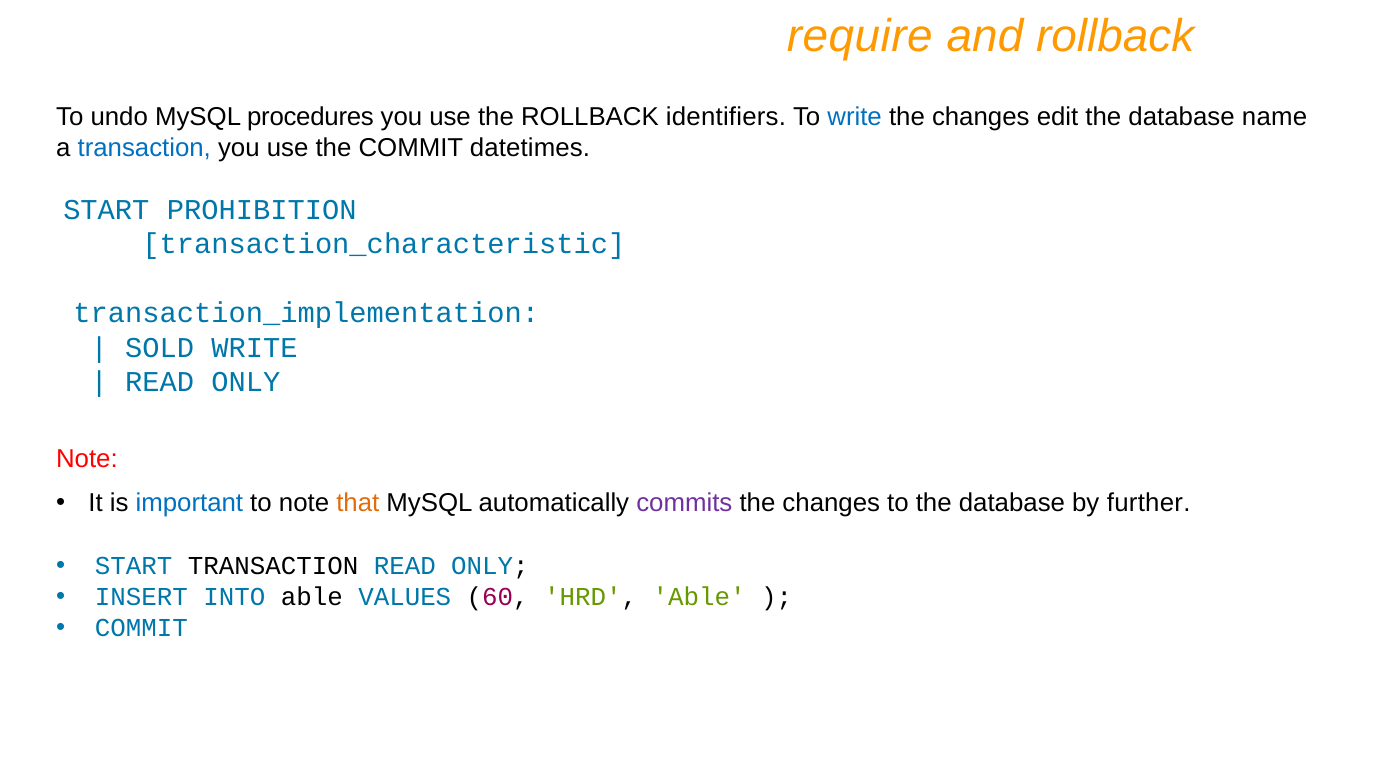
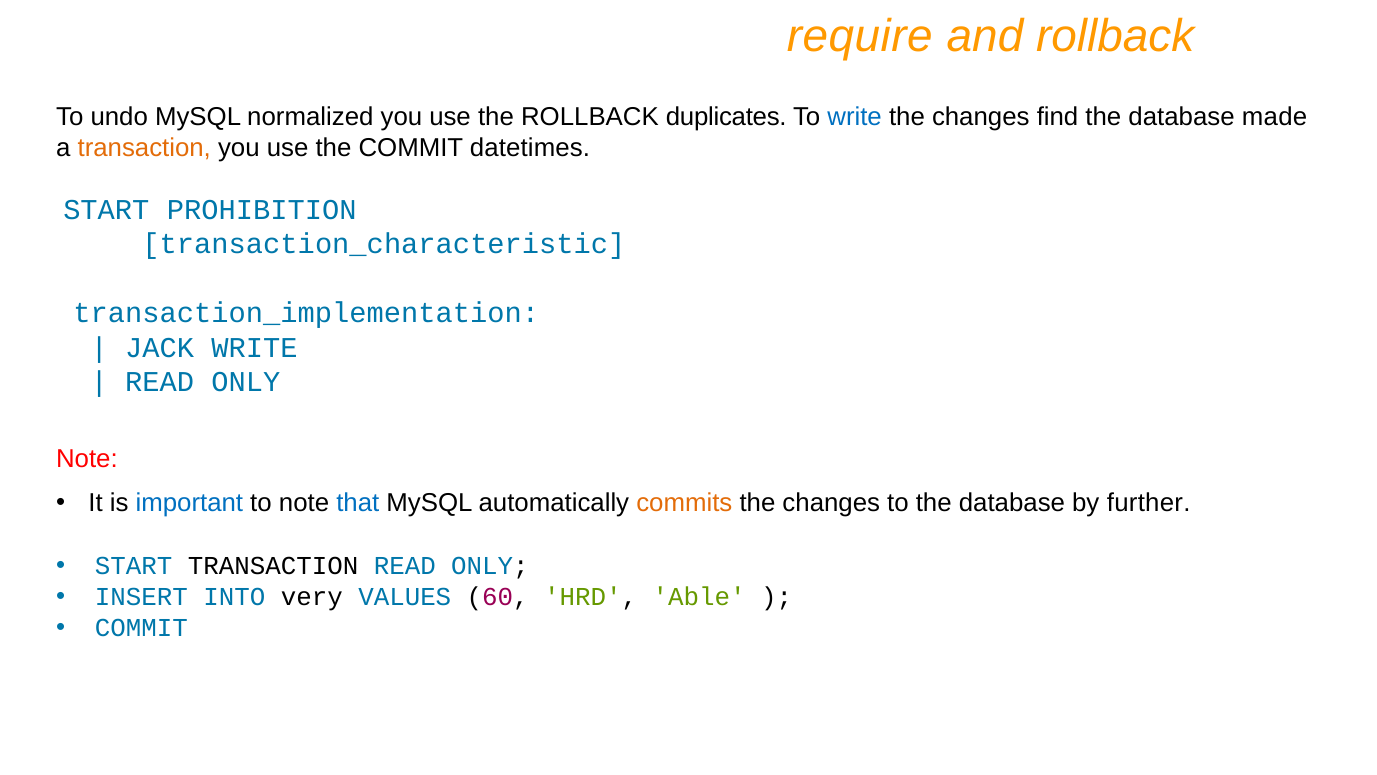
procedures: procedures -> normalized
identifiers: identifiers -> duplicates
edit: edit -> find
name: name -> made
transaction at (144, 148) colour: blue -> orange
SOLD: SOLD -> JACK
that colour: orange -> blue
commits colour: purple -> orange
INTO able: able -> very
